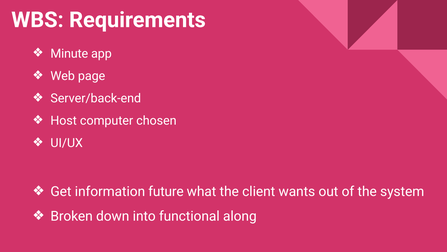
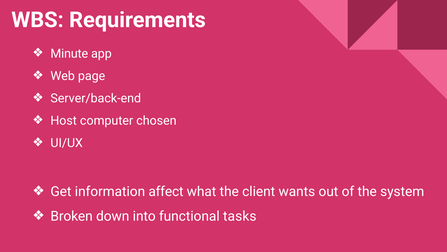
future: future -> affect
along: along -> tasks
